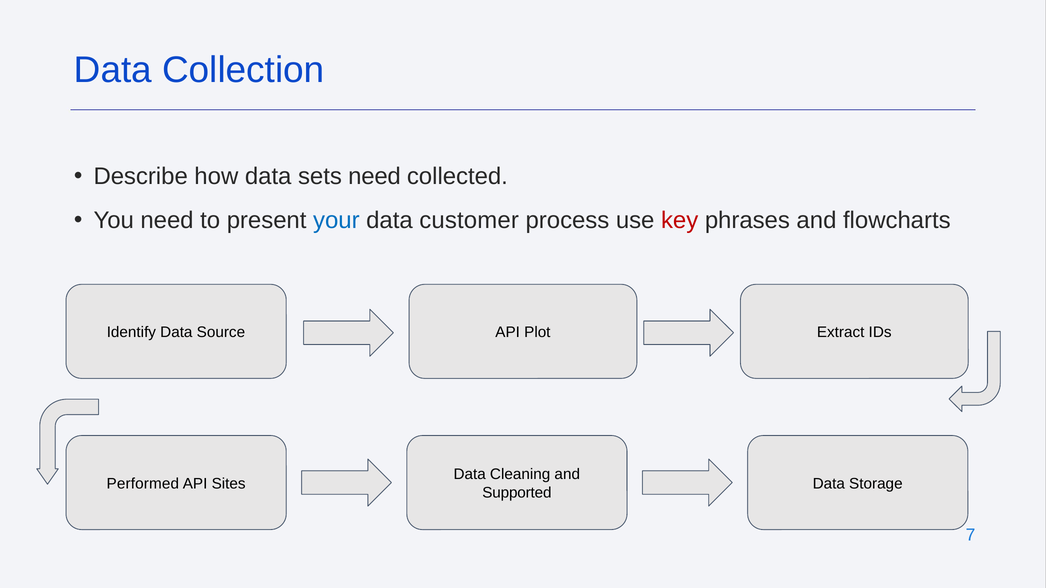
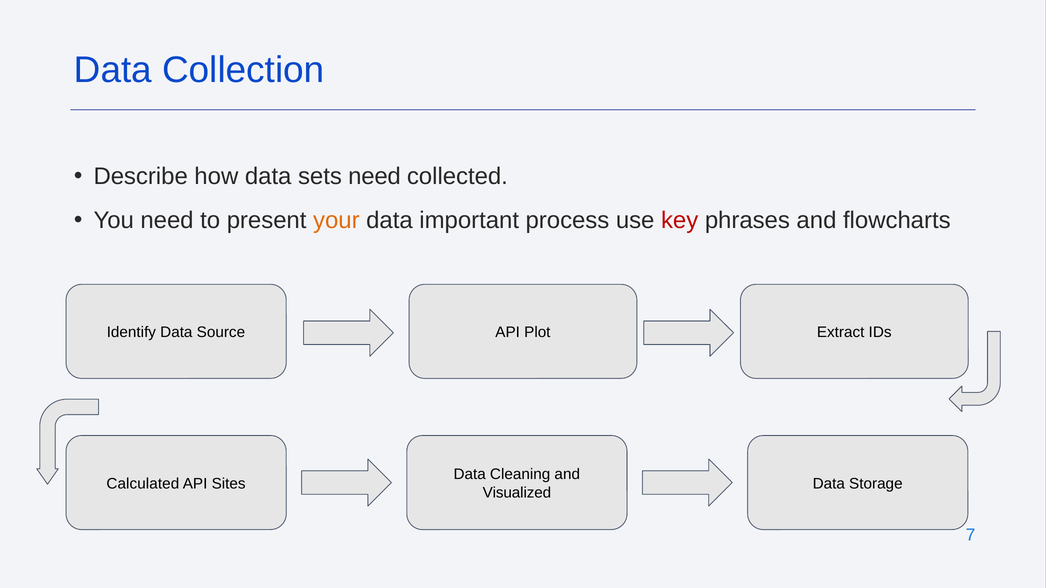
your colour: blue -> orange
customer: customer -> important
Performed: Performed -> Calculated
Supported: Supported -> Visualized
